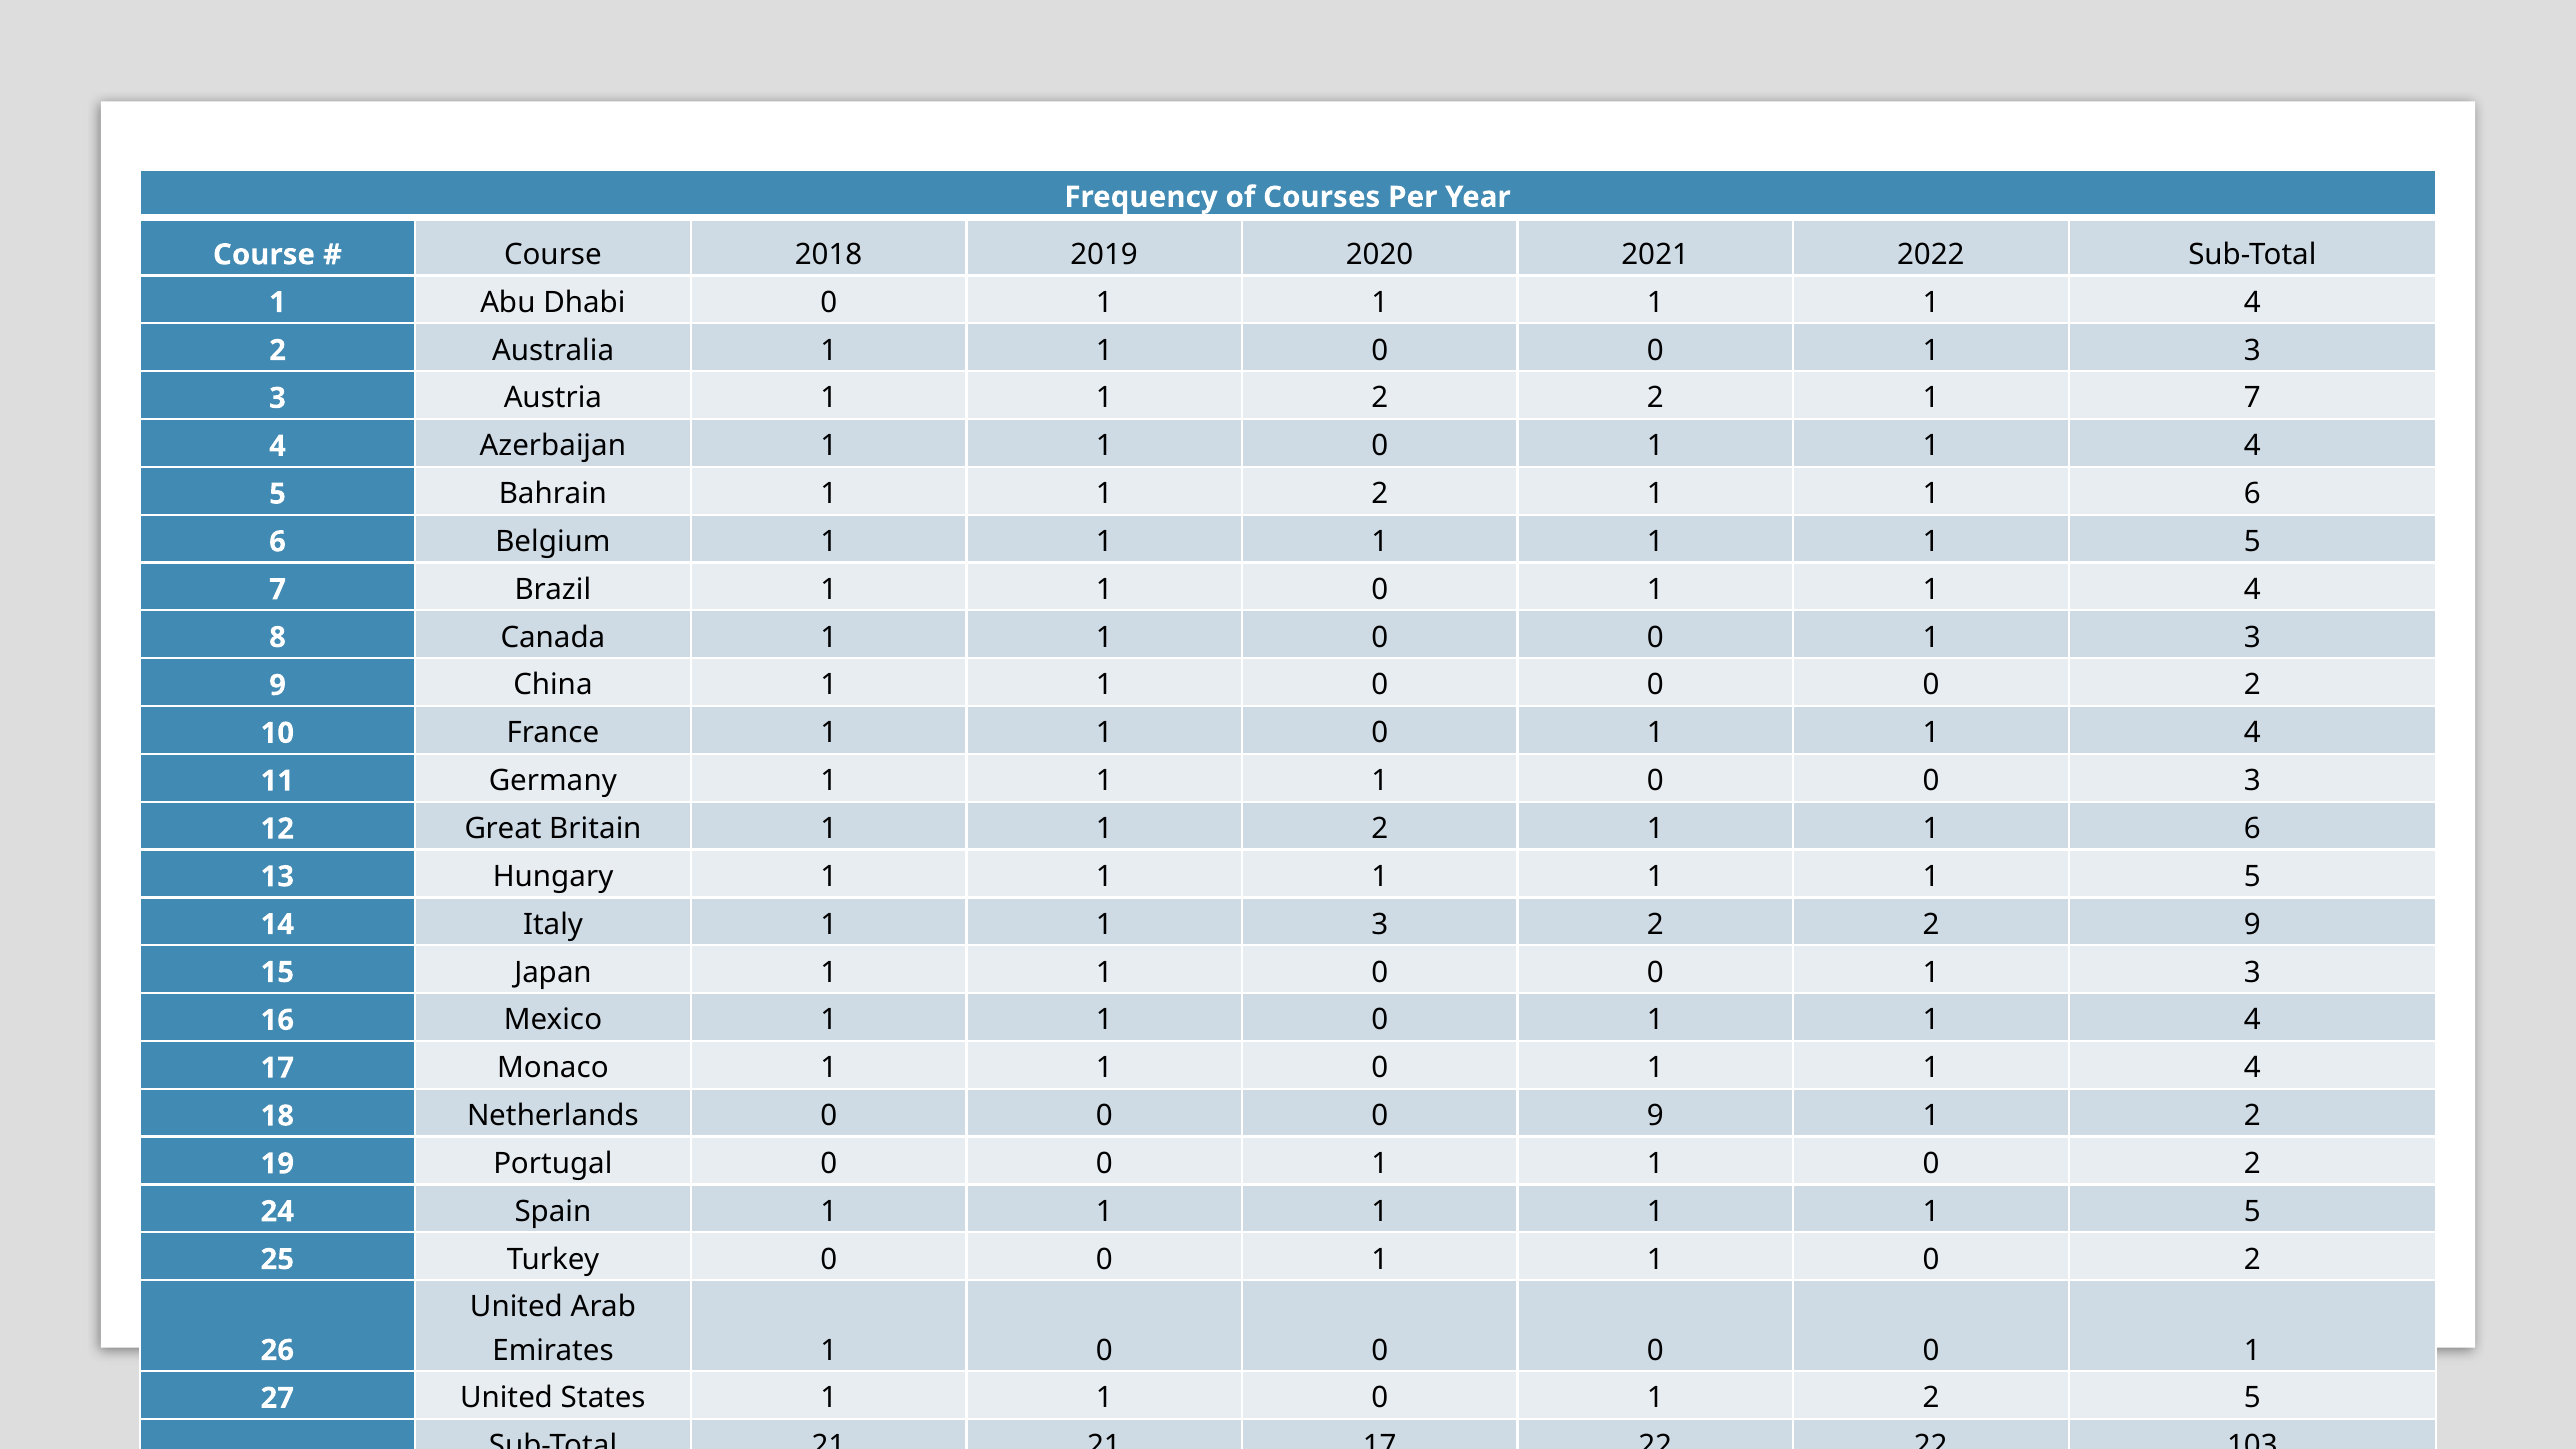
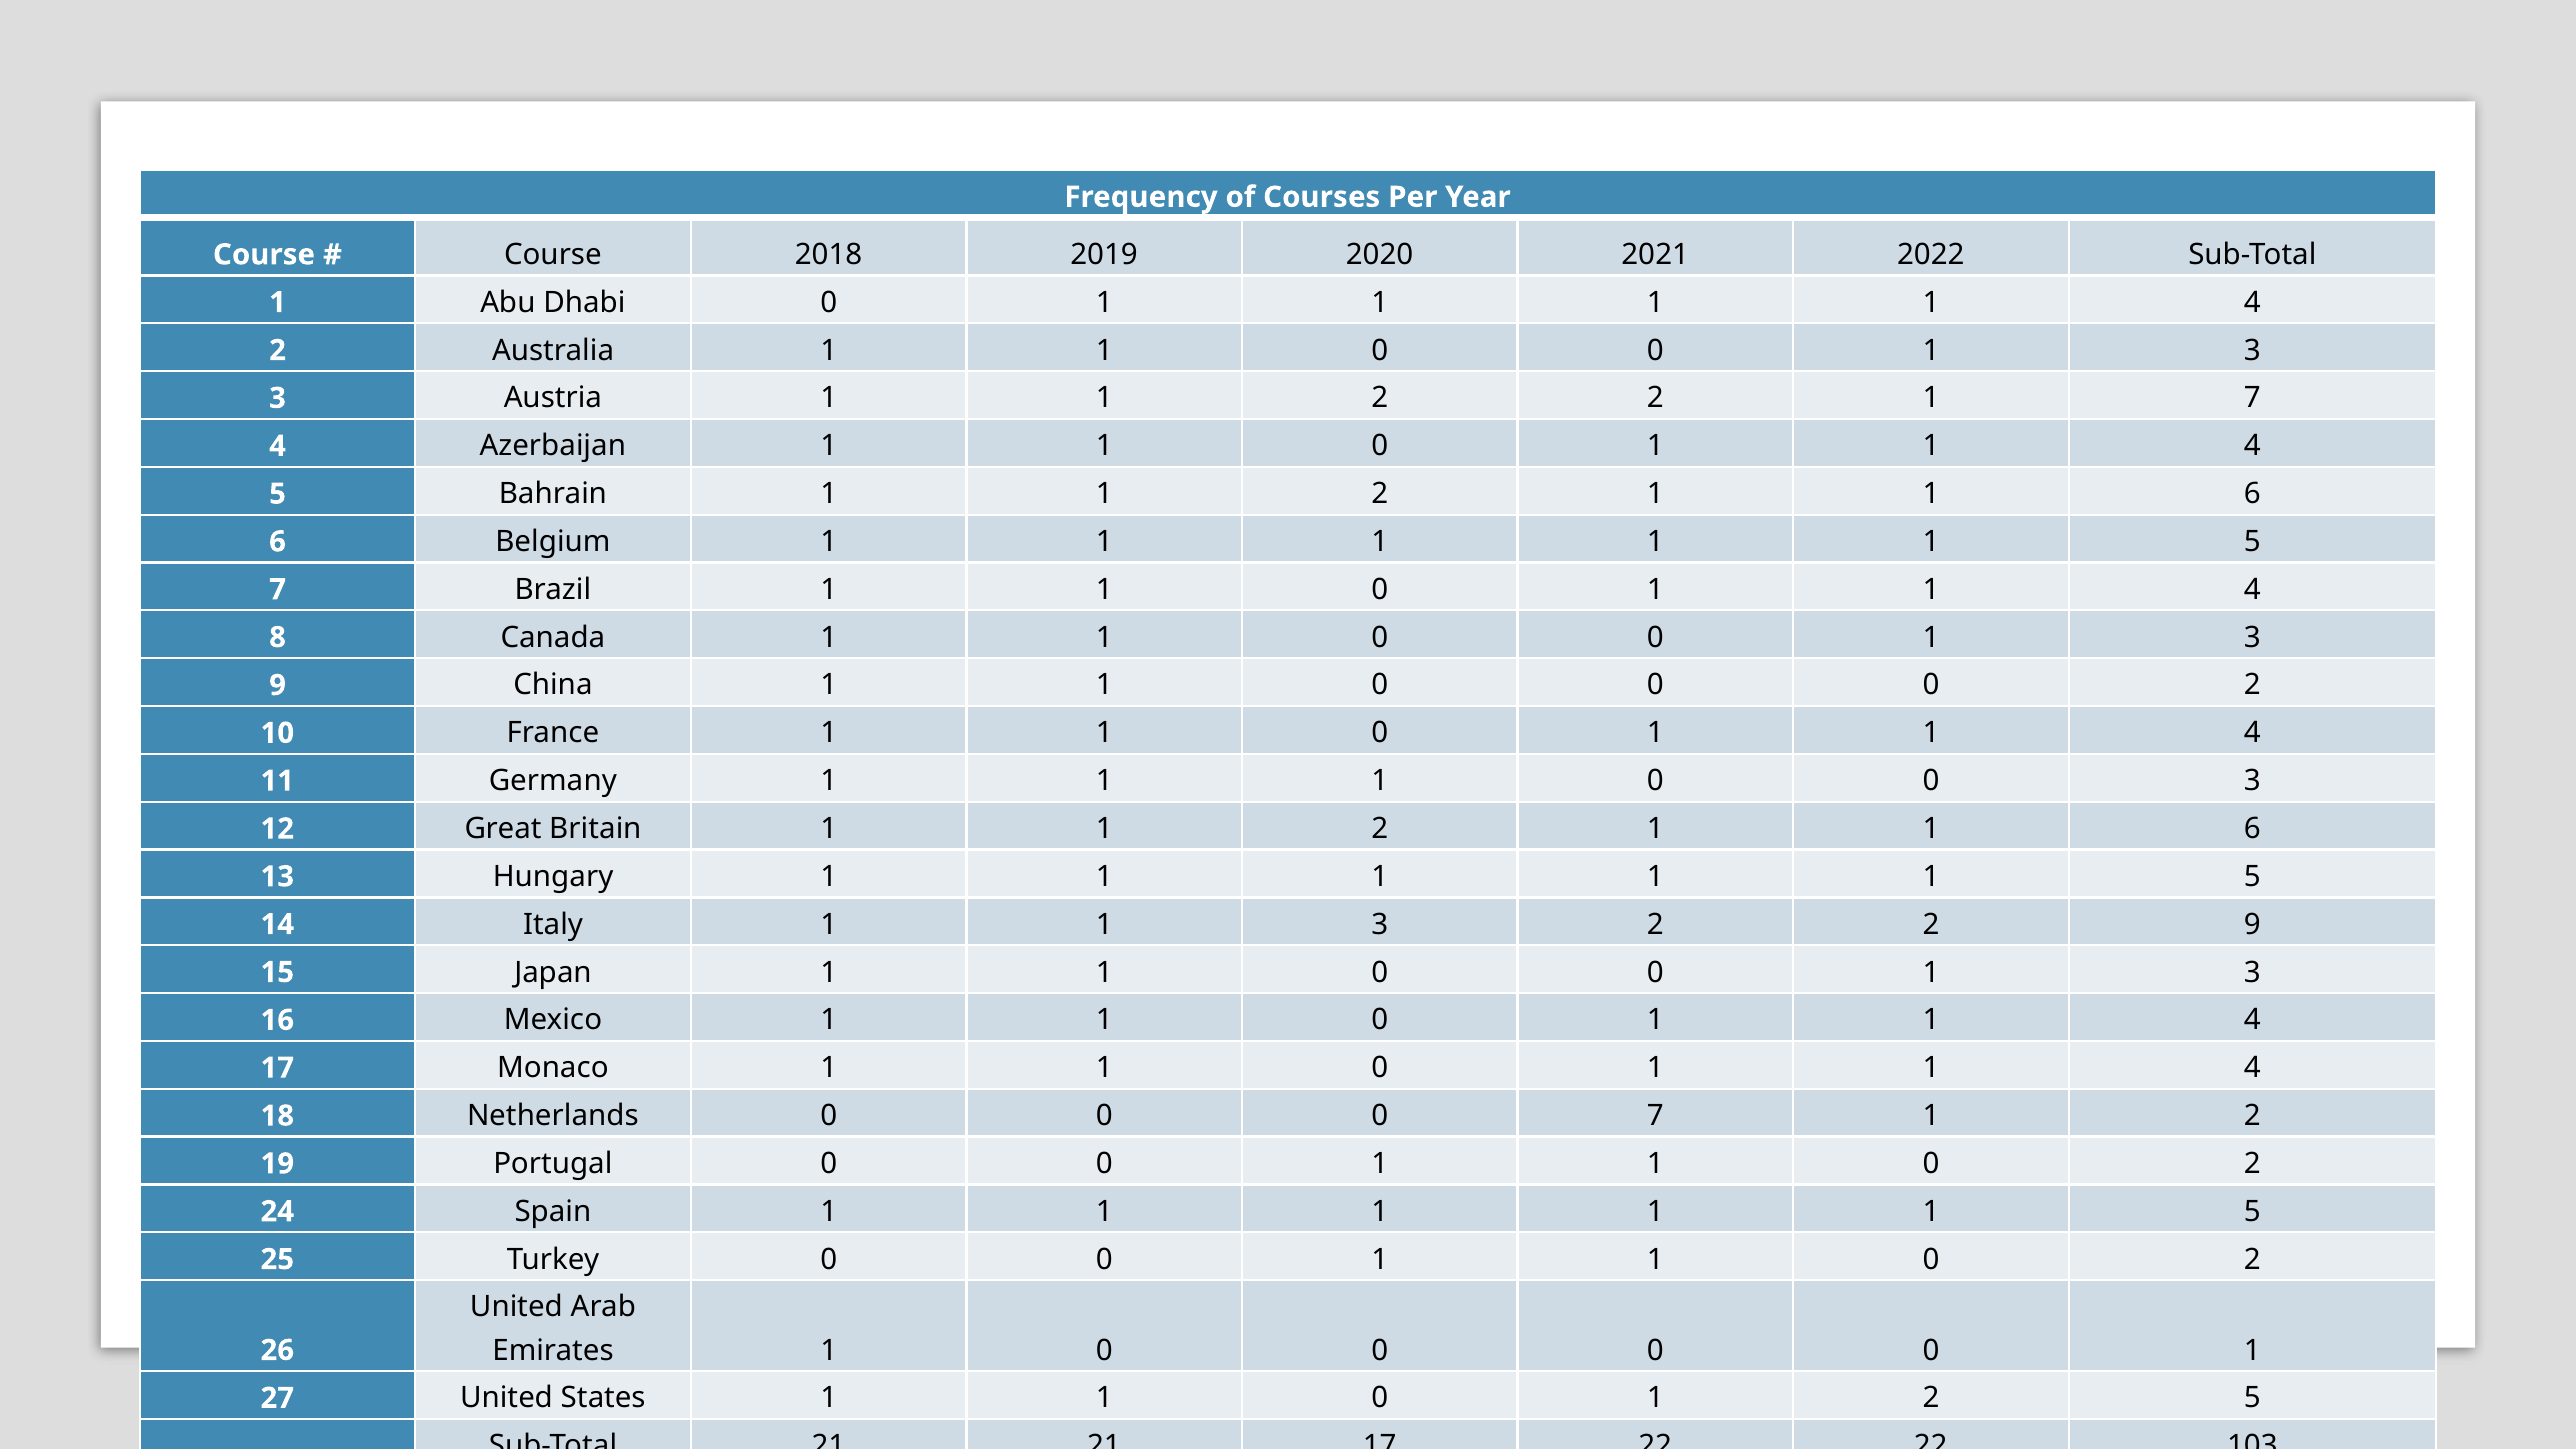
0 9: 9 -> 7
